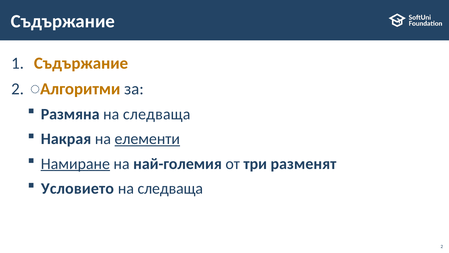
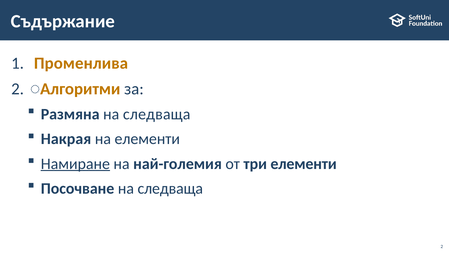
Съдържание at (81, 63): Съдържание -> Променлива
елементи at (147, 139) underline: present -> none
три разменят: разменят -> елементи
Условието: Условието -> Посочване
